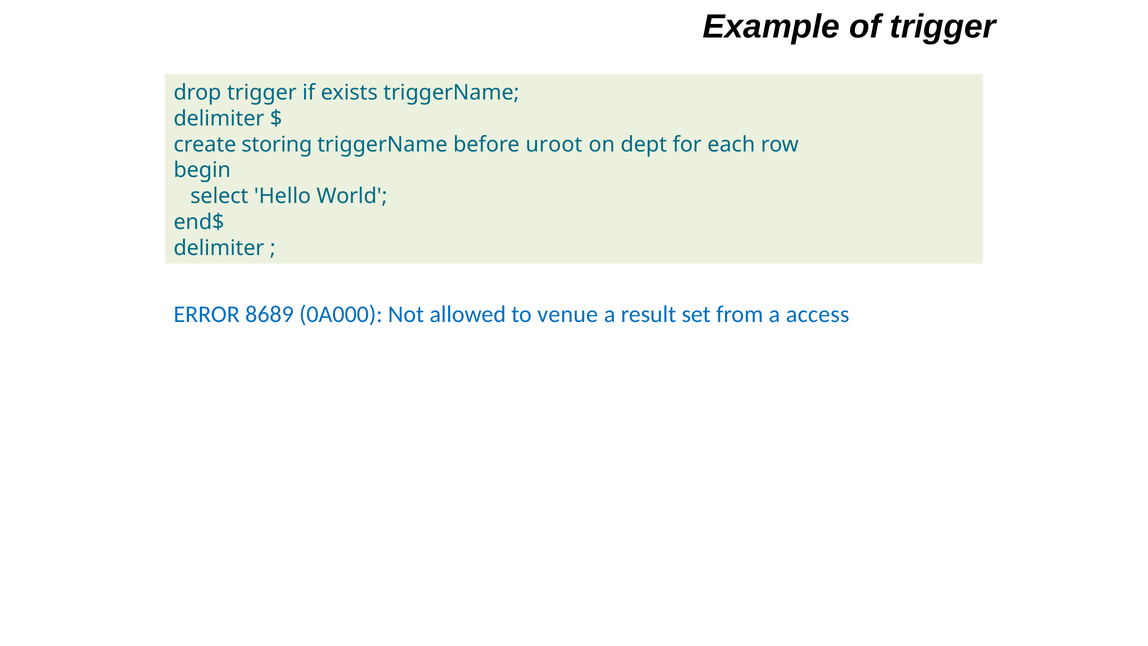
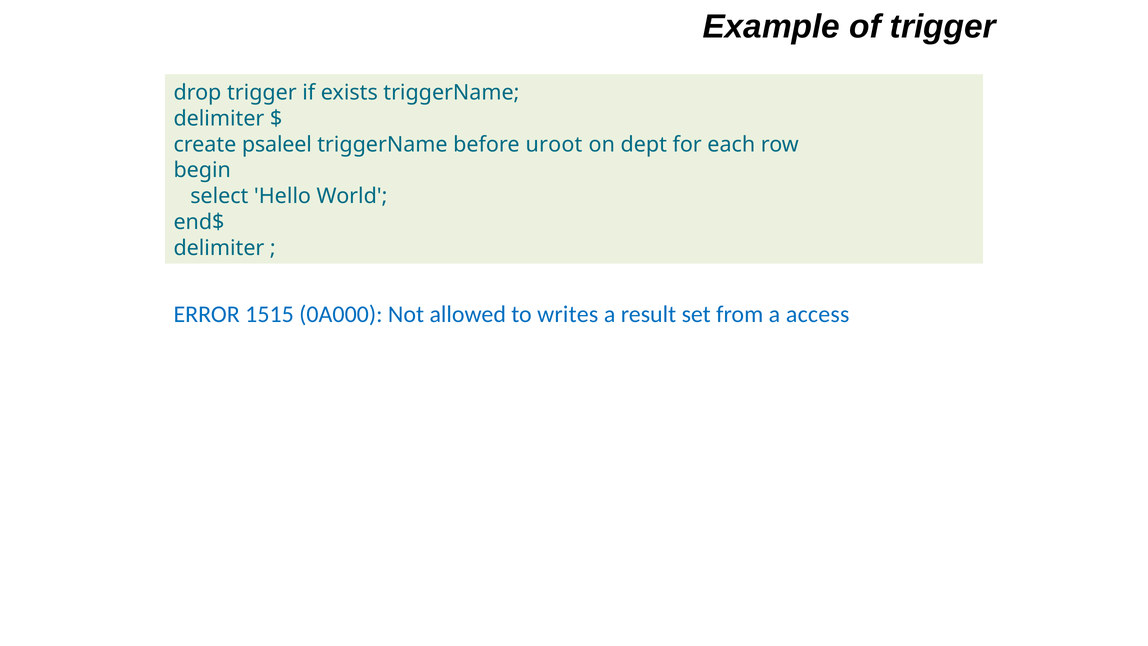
storing: storing -> psaleel
8689: 8689 -> 1515
venue: venue -> writes
